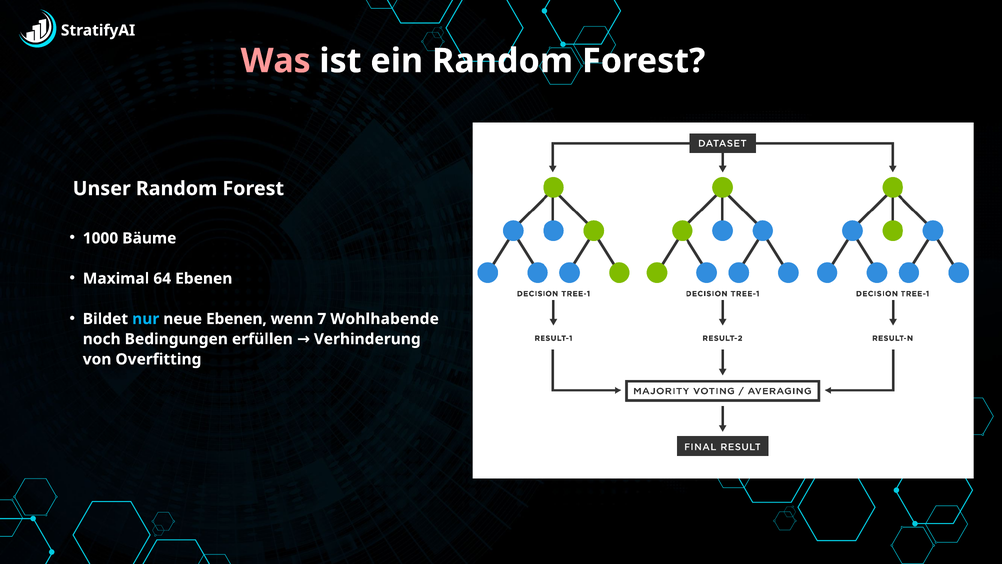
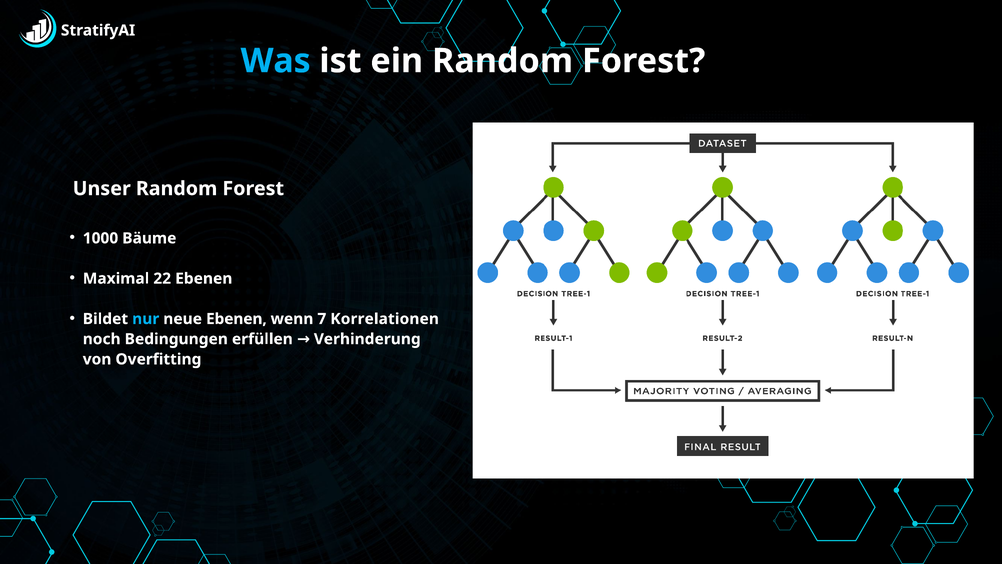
Was colour: pink -> light blue
64: 64 -> 22
Wohlhabende: Wohlhabende -> Korrelationen
